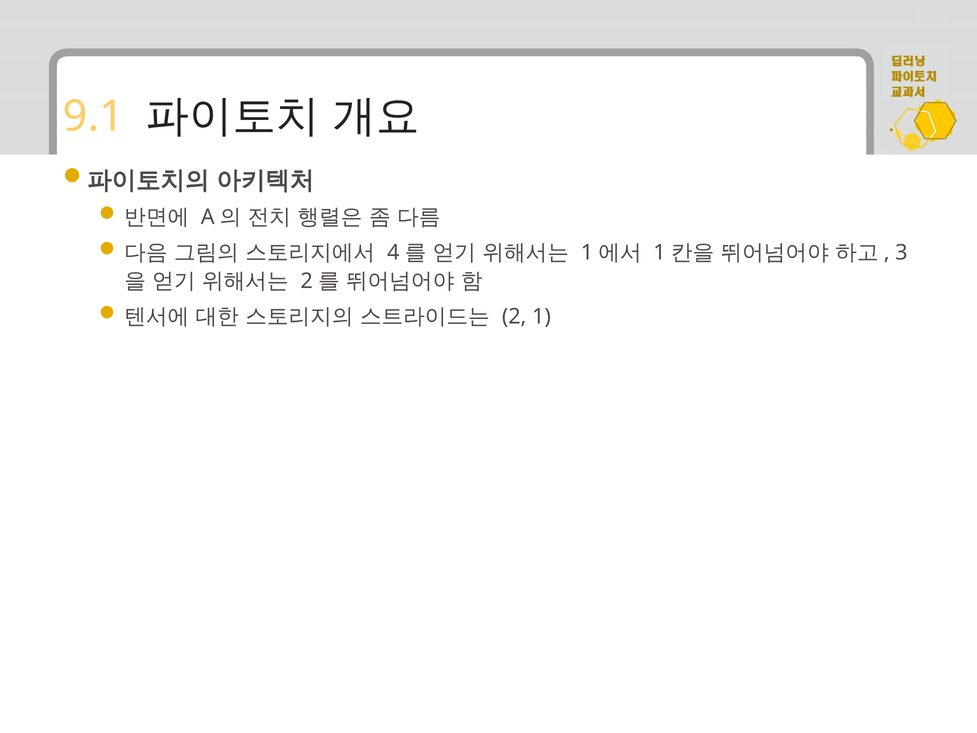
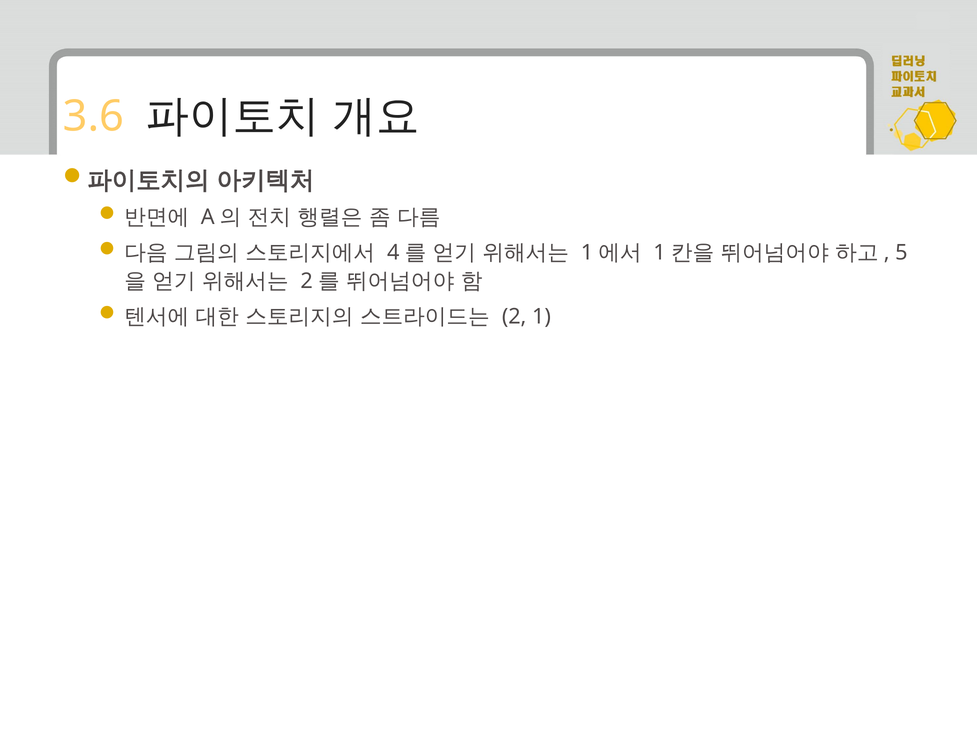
9.1: 9.1 -> 3.6
3: 3 -> 5
